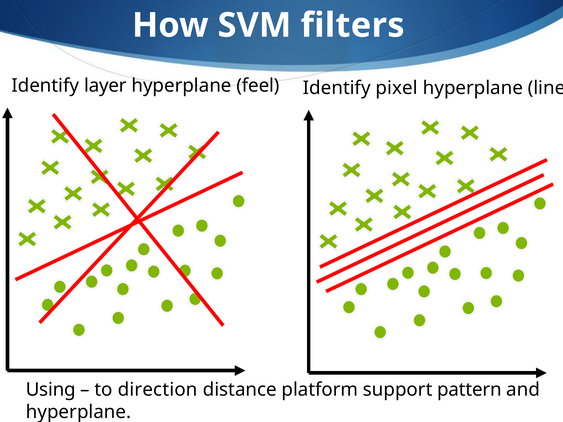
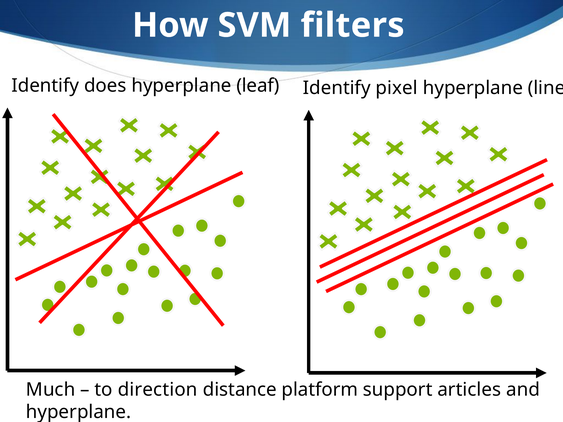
layer: layer -> does
feel: feel -> leaf
Using: Using -> Much
pattern: pattern -> articles
